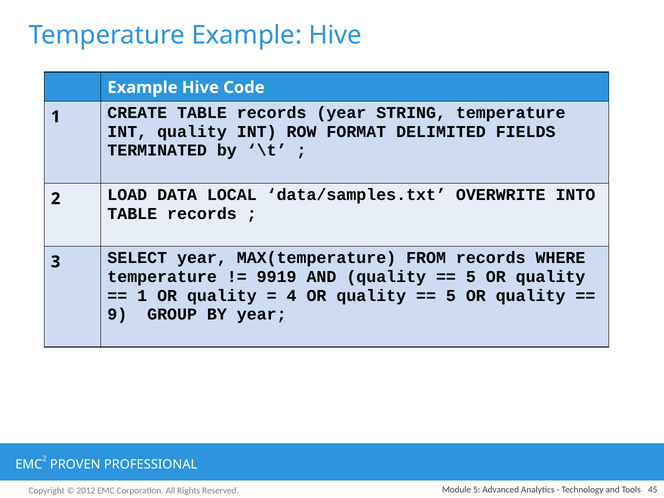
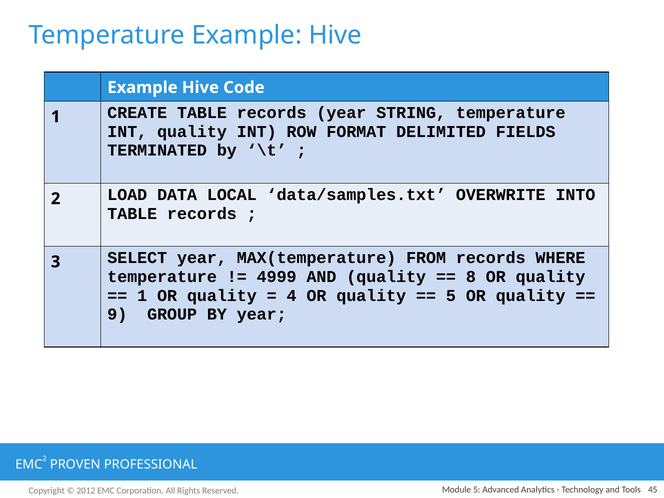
9919: 9919 -> 4999
5 at (471, 277): 5 -> 8
